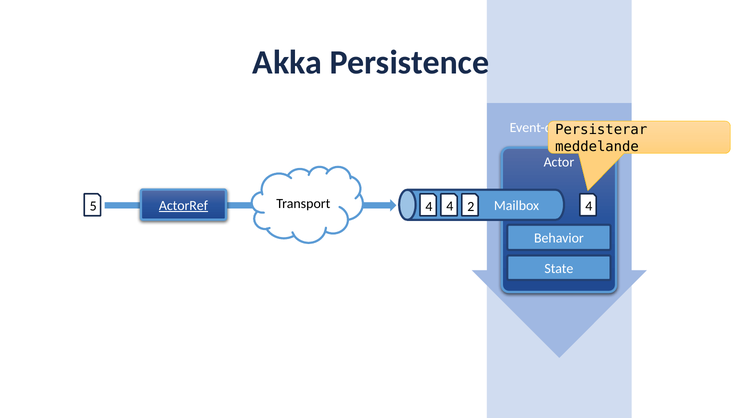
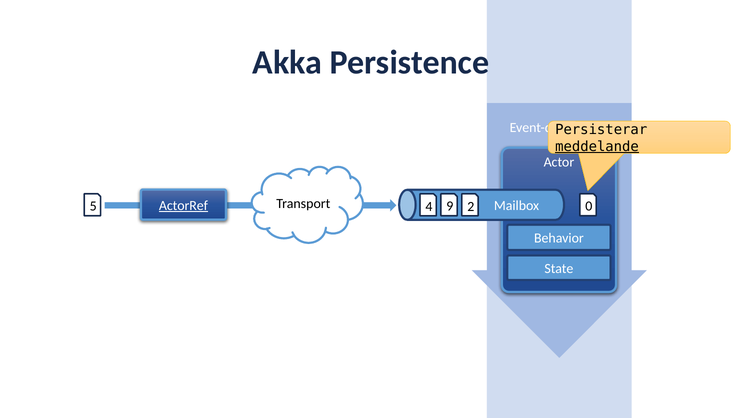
meddelande underline: none -> present
4 4: 4 -> 9
2 4: 4 -> 0
